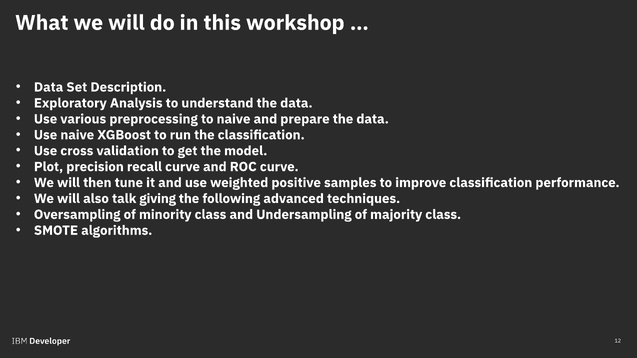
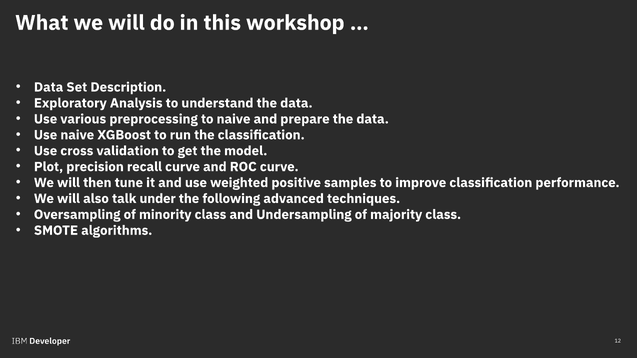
giving: giving -> under
